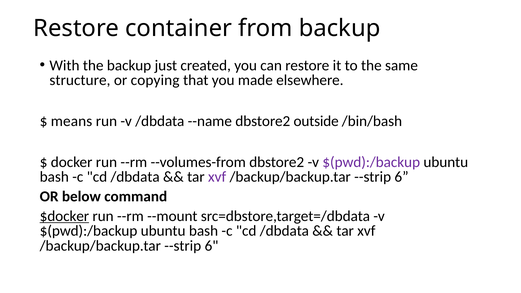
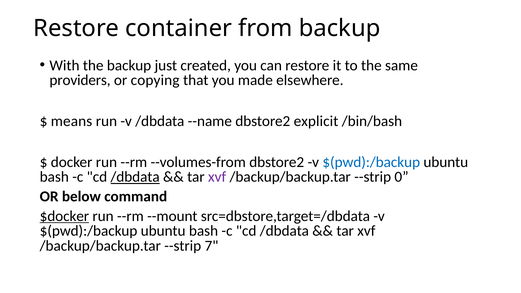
structure: structure -> providers
outside: outside -> explicit
$(pwd):/backup at (371, 162) colour: purple -> blue
/dbdata at (135, 177) underline: none -> present
6 at (402, 177): 6 -> 0
6 at (211, 246): 6 -> 7
